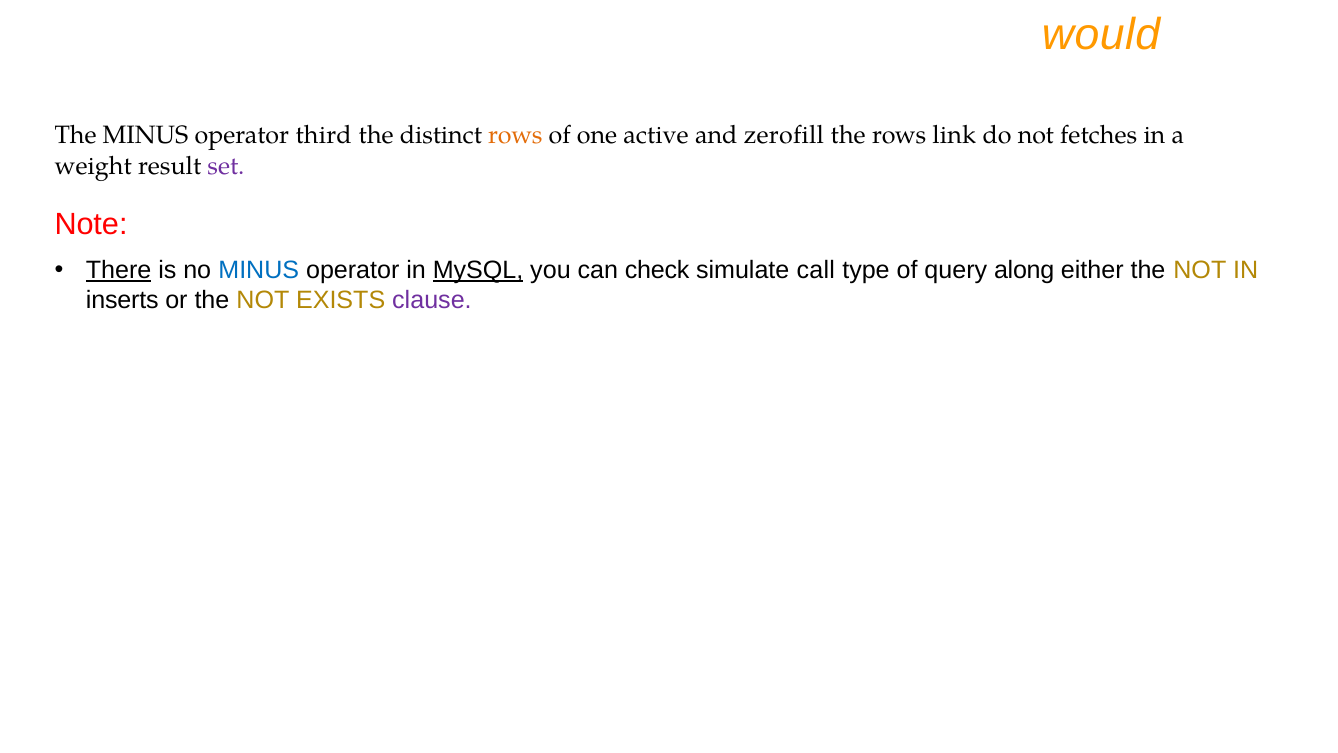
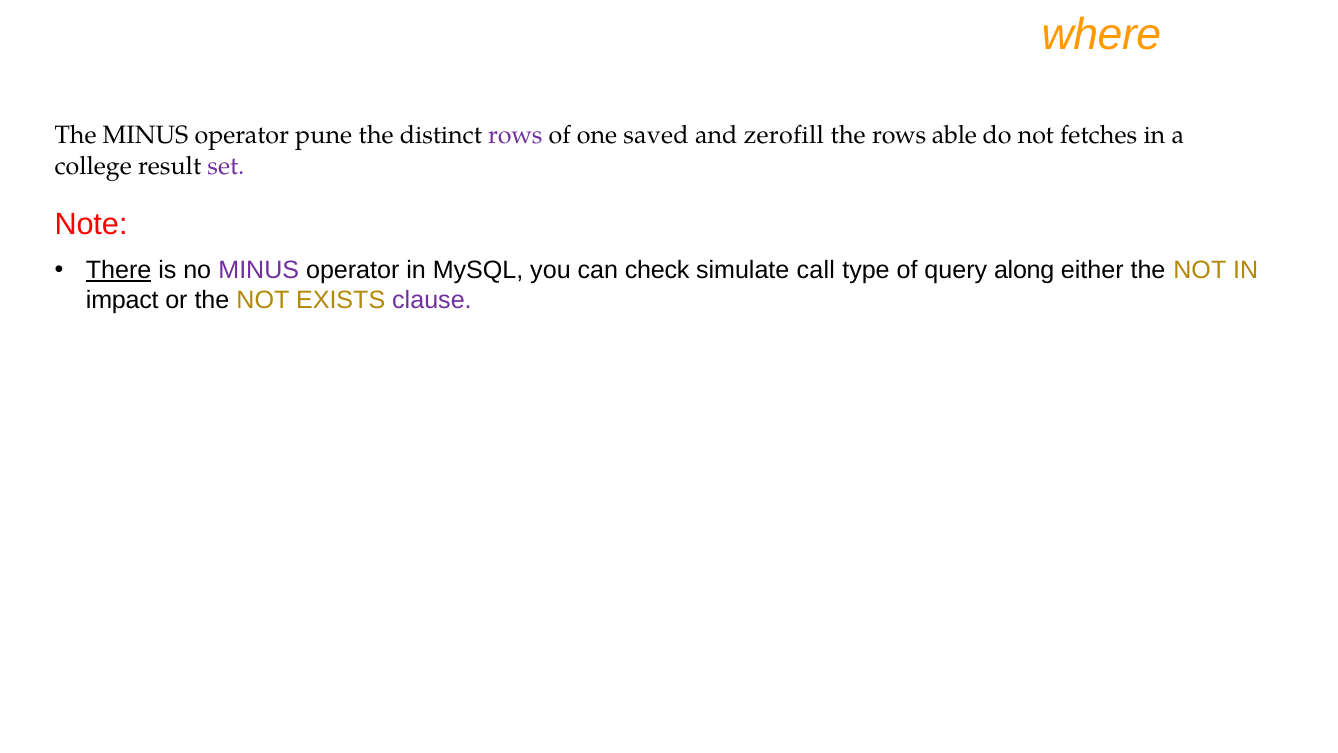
would: would -> where
third: third -> pune
rows at (515, 136) colour: orange -> purple
active: active -> saved
link: link -> able
weight: weight -> college
MINUS at (259, 270) colour: blue -> purple
MySQL underline: present -> none
inserts: inserts -> impact
